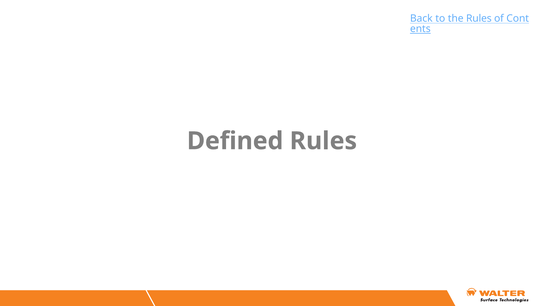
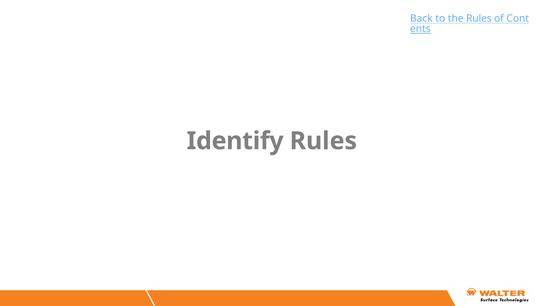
Defined: Defined -> Identify
